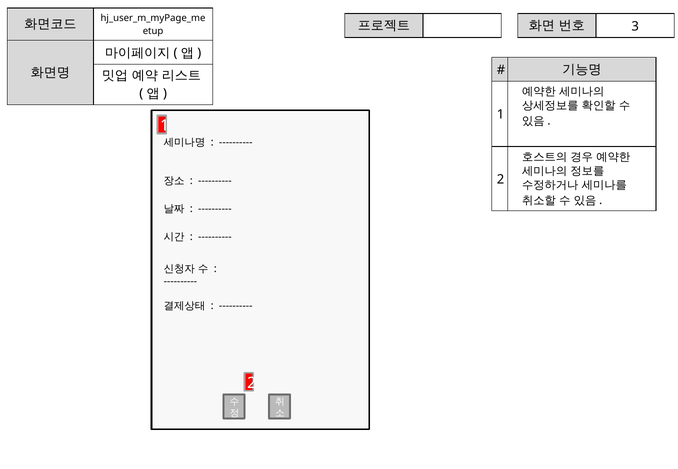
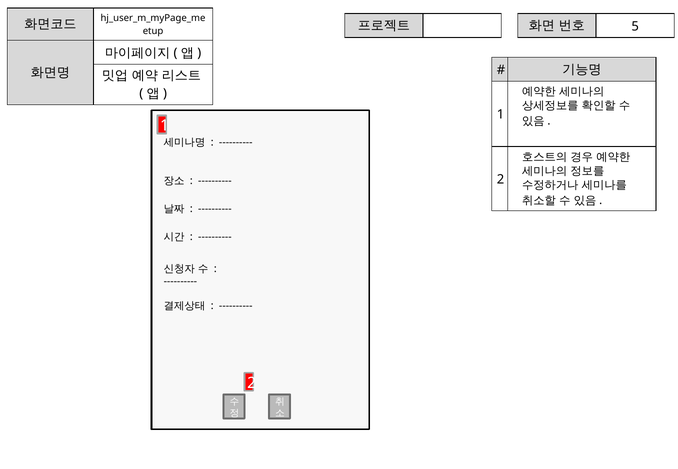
3: 3 -> 5
